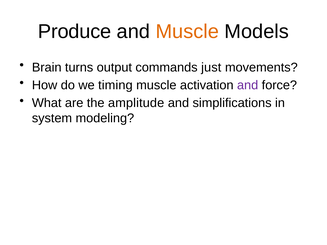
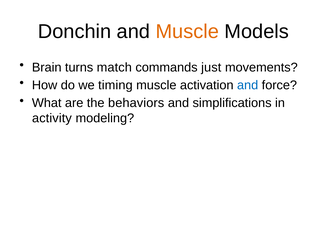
Produce: Produce -> Donchin
output: output -> match
and at (248, 85) colour: purple -> blue
amplitude: amplitude -> behaviors
system: system -> activity
